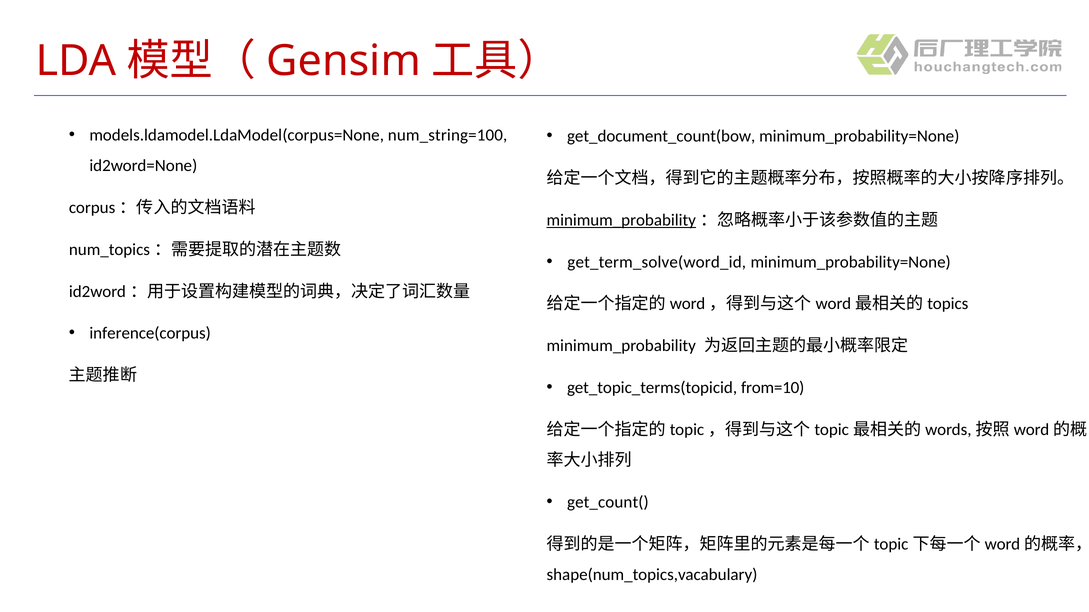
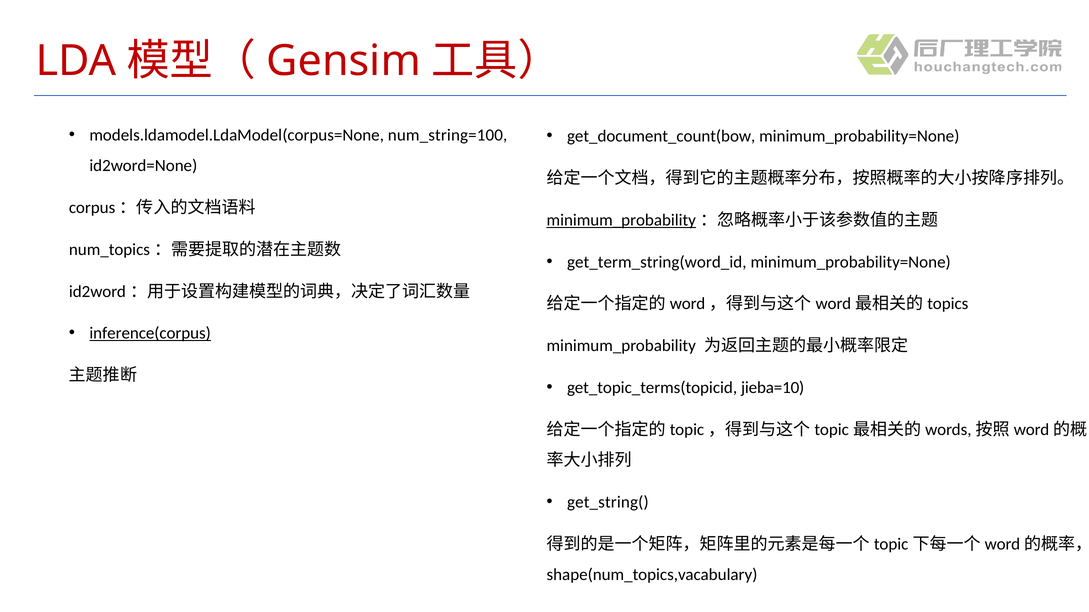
get_term_solve(word_id: get_term_solve(word_id -> get_term_string(word_id
inference(corpus underline: none -> present
from=10: from=10 -> jieba=10
get_count(: get_count( -> get_string(
